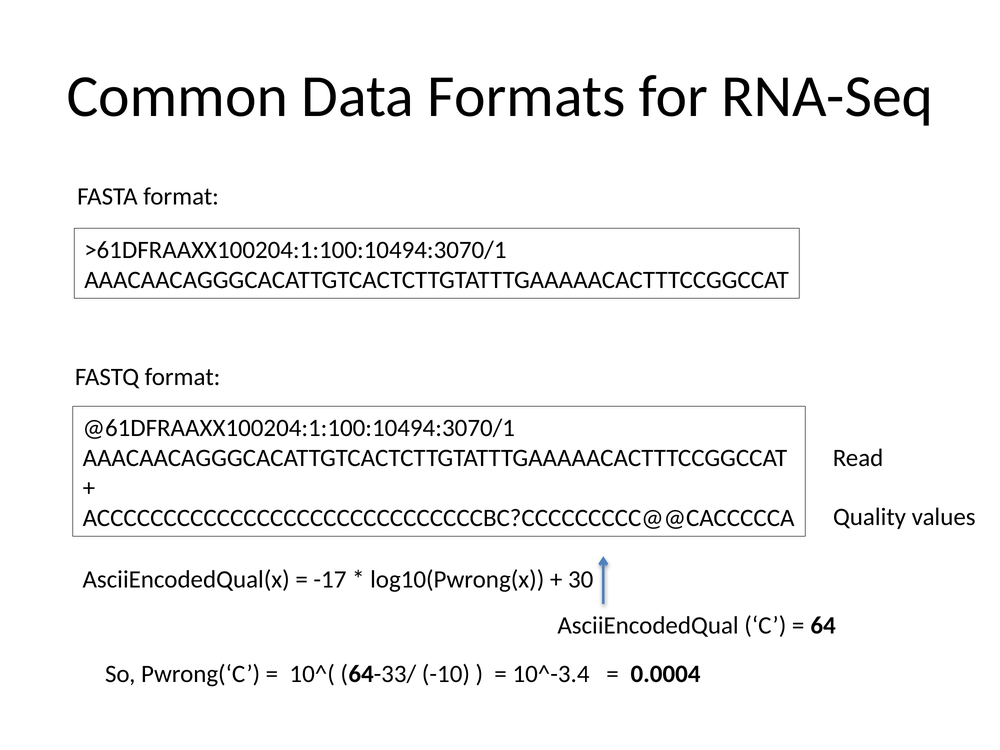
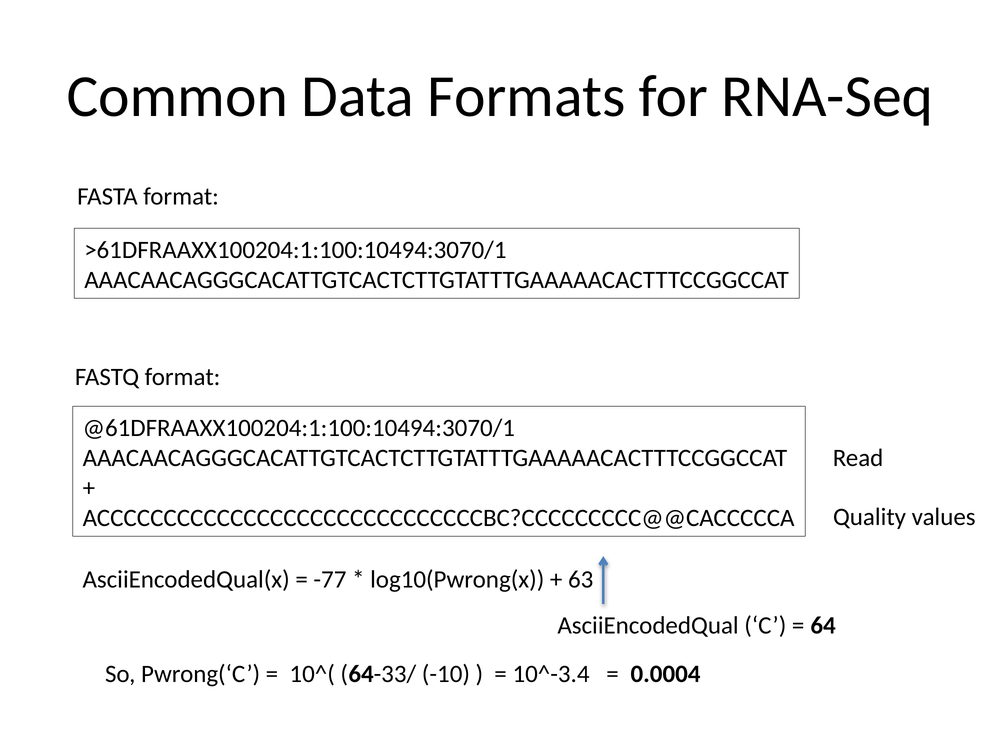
-17: -17 -> -77
30: 30 -> 63
